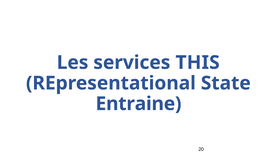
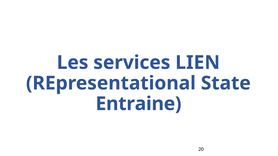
THIS: THIS -> LIEN
